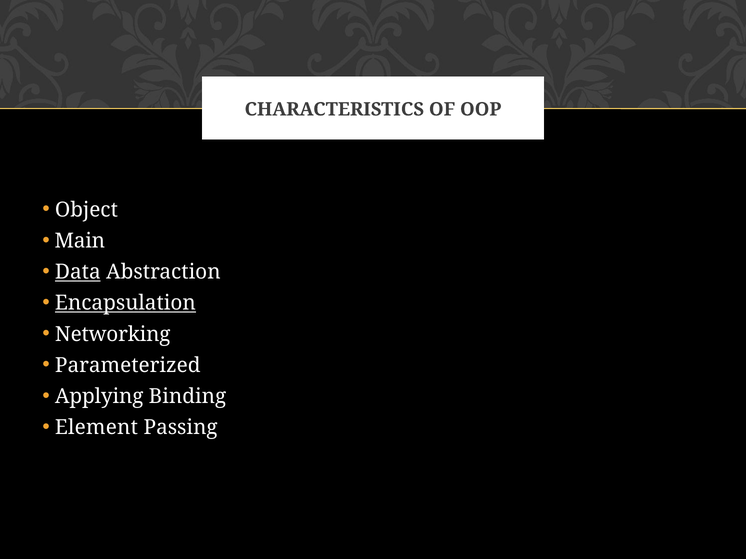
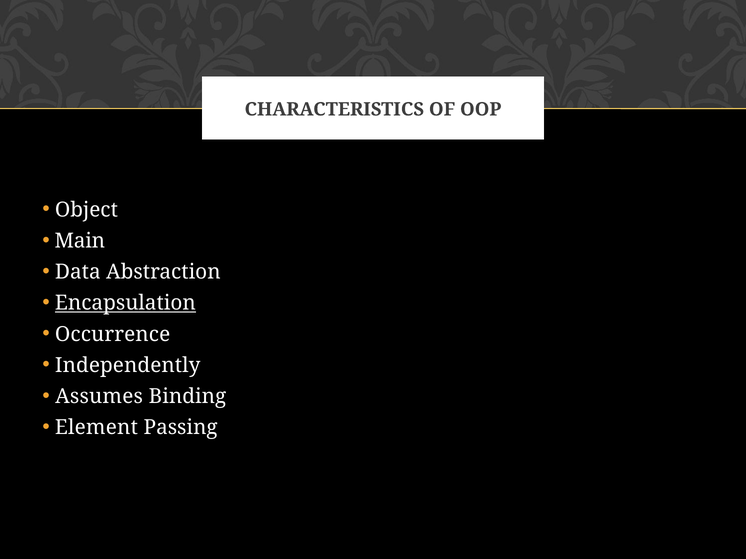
Data underline: present -> none
Networking: Networking -> Occurrence
Parameterized: Parameterized -> Independently
Applying: Applying -> Assumes
